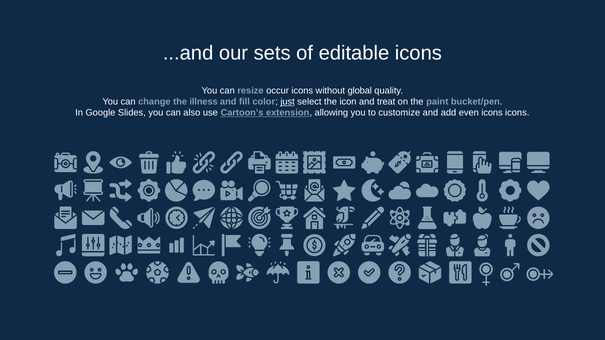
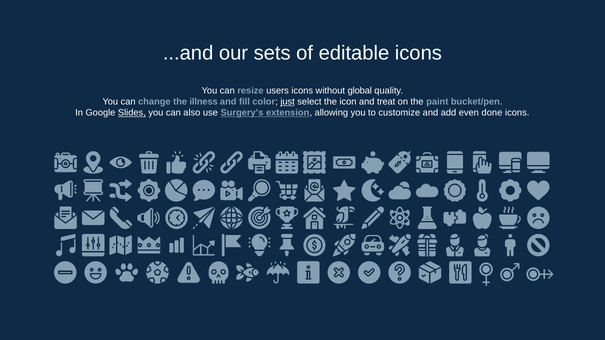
occur: occur -> users
Slides underline: none -> present
Cartoon’s: Cartoon’s -> Surgery’s
even icons: icons -> done
